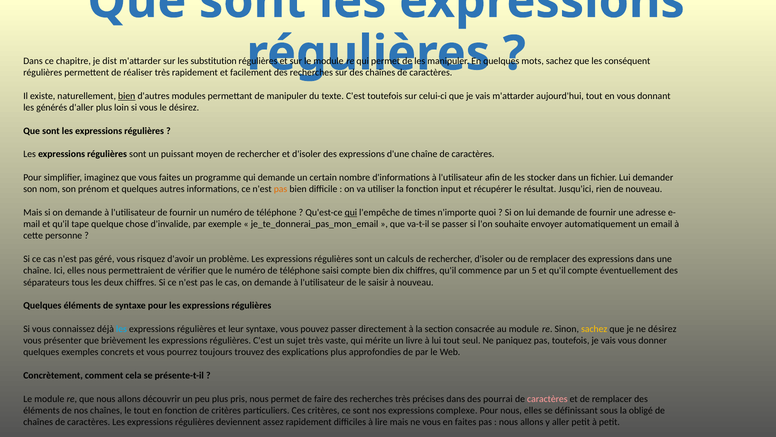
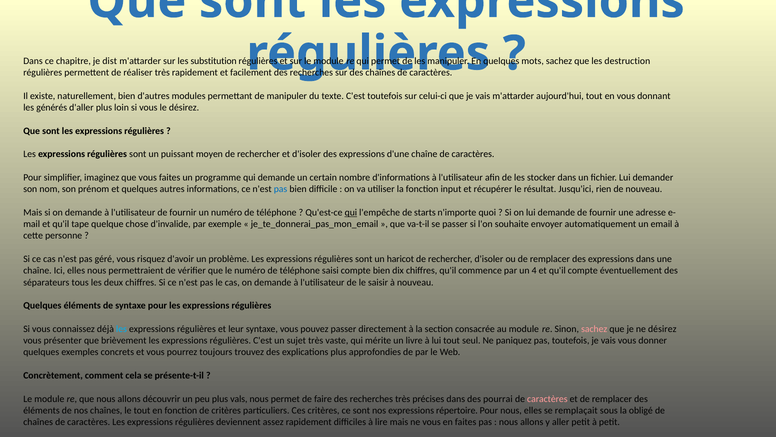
conséquent: conséquent -> destruction
bien at (127, 96) underline: present -> none
pas at (281, 189) colour: orange -> blue
times: times -> starts
calculs: calculs -> haricot
5: 5 -> 4
sachez at (594, 329) colour: yellow -> pink
pris: pris -> vals
complexe: complexe -> répertoire
définissant: définissant -> remplaçait
